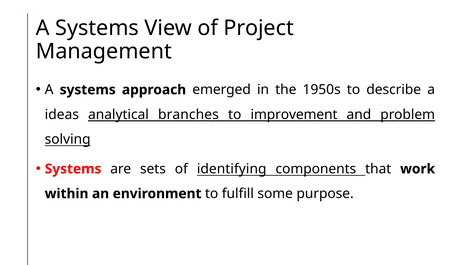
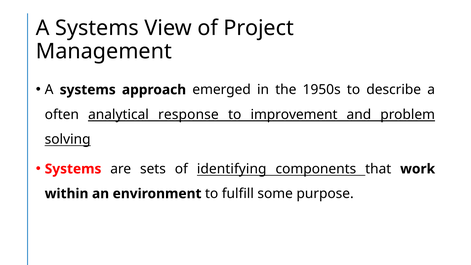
ideas: ideas -> often
branches: branches -> response
